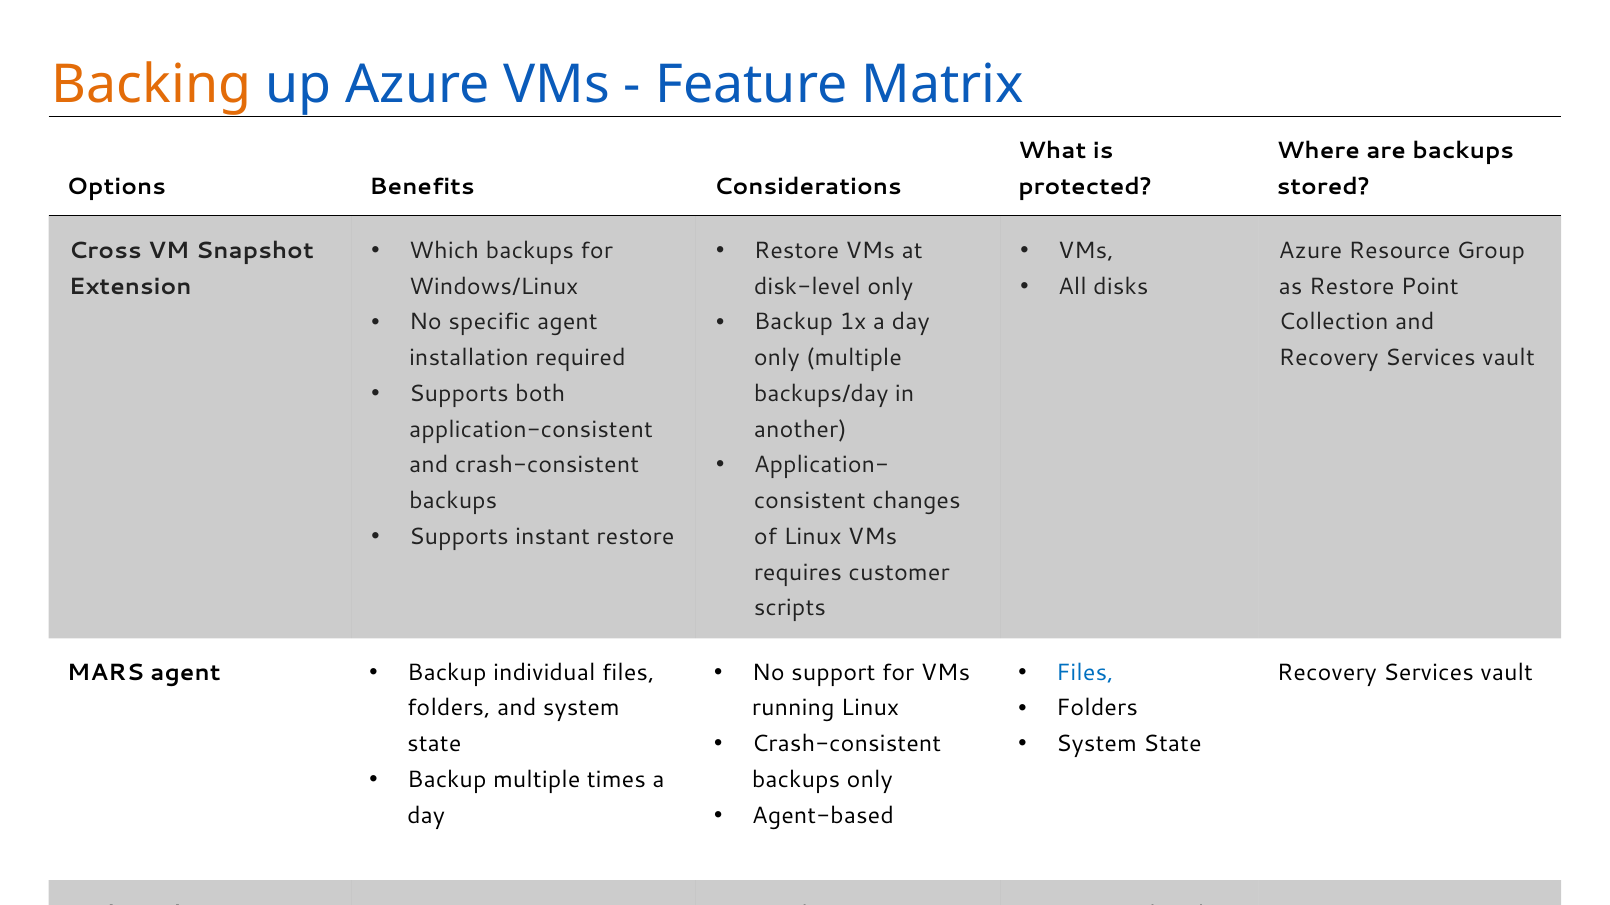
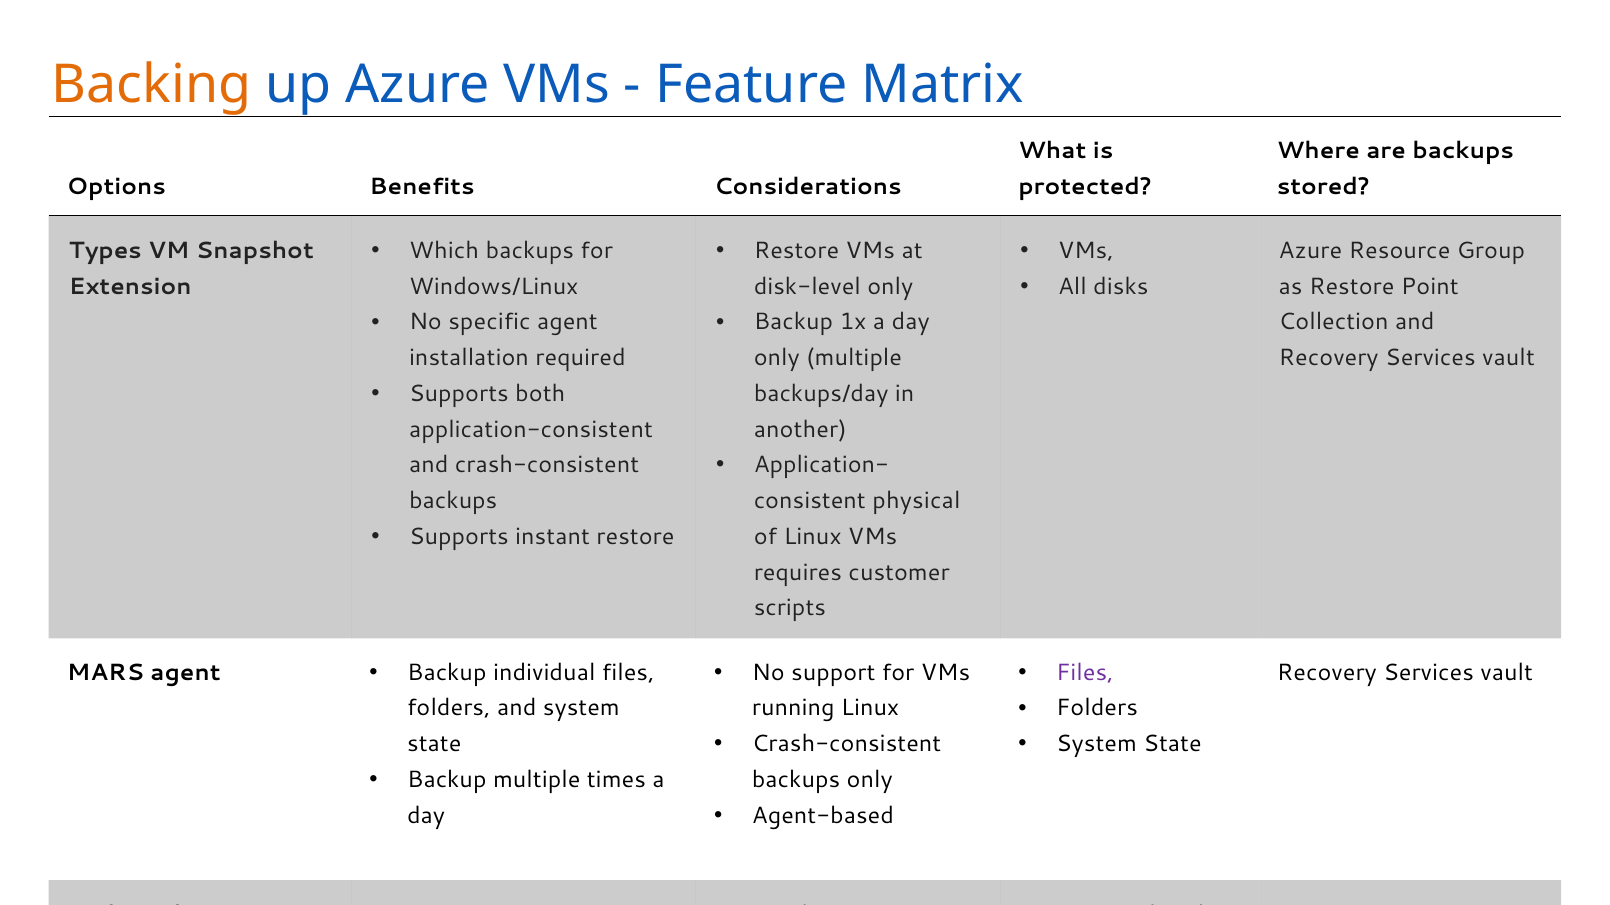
Cross: Cross -> Types
changes: changes -> physical
Files at (1085, 673) colour: blue -> purple
